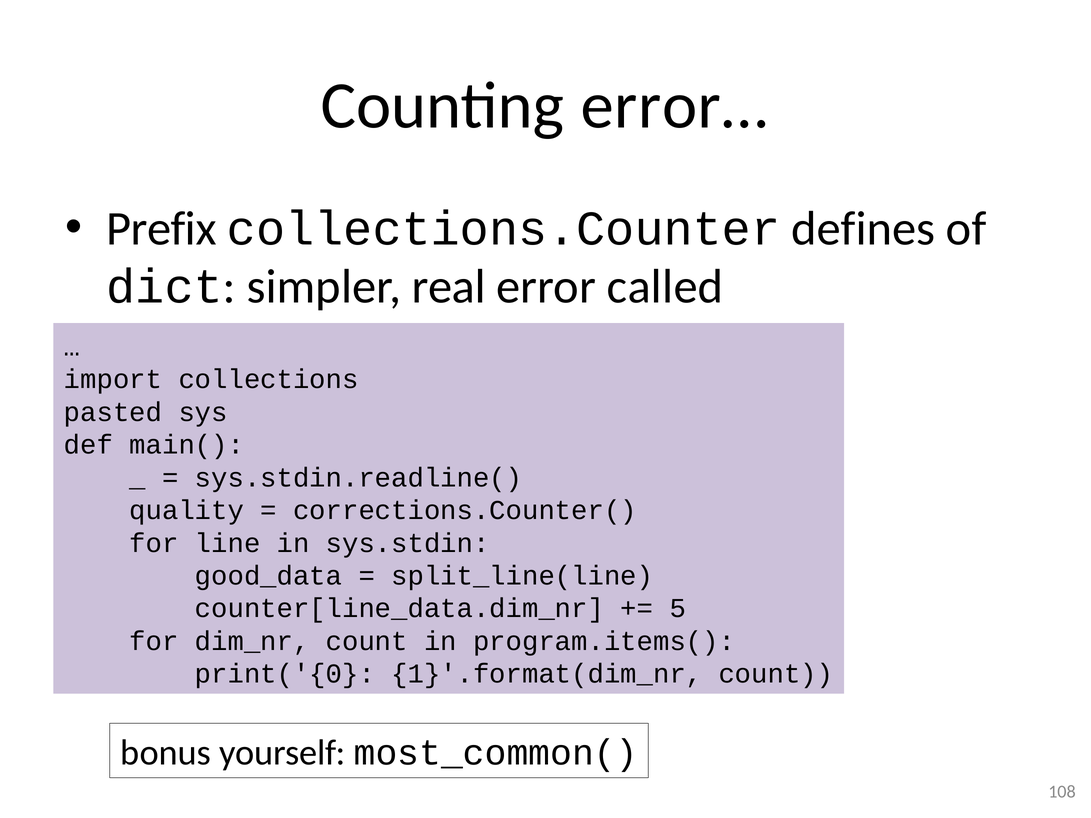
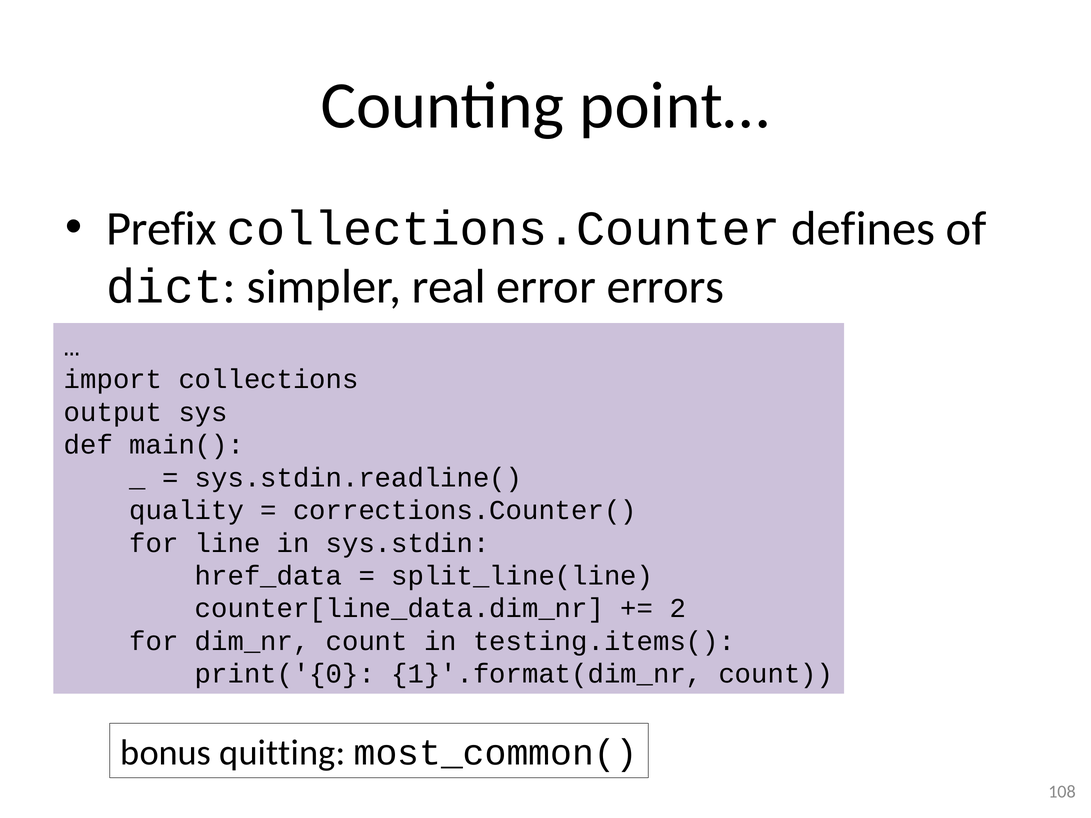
error…: error… -> point…
called: called -> errors
pasted: pasted -> output
good_data: good_data -> href_data
5: 5 -> 2
program.items(: program.items( -> testing.items(
yourself: yourself -> quitting
